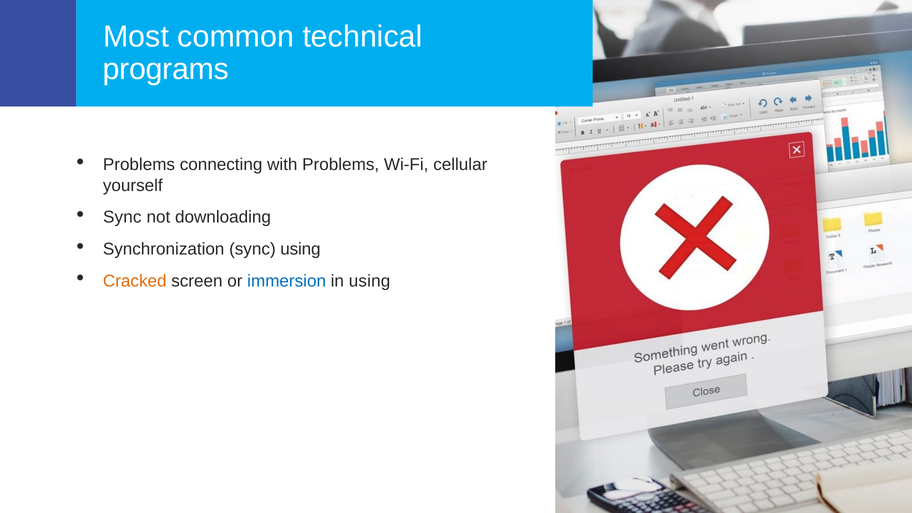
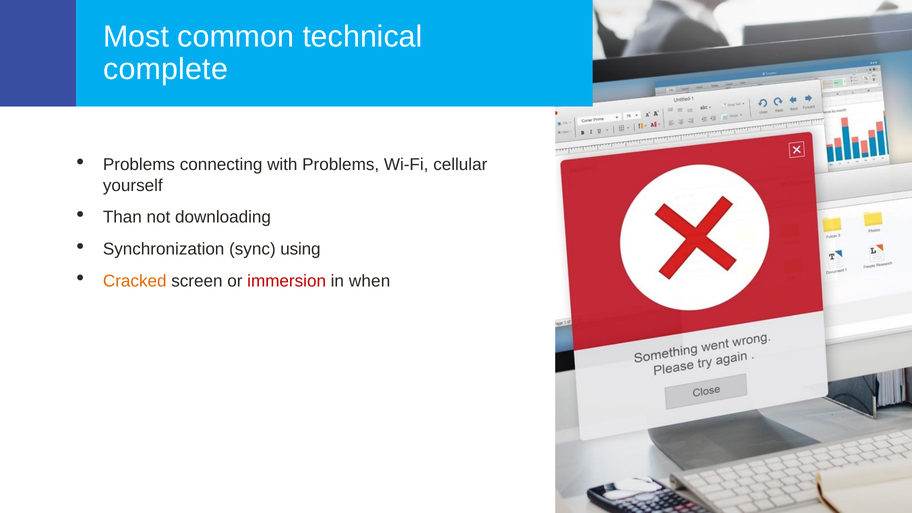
programs: programs -> complete
Sync at (122, 217): Sync -> Than
immersion colour: blue -> red
in using: using -> when
